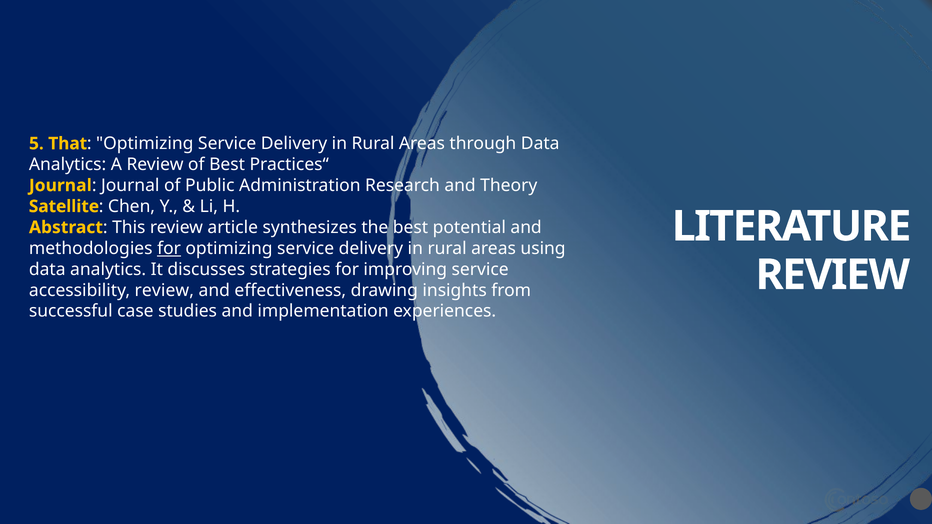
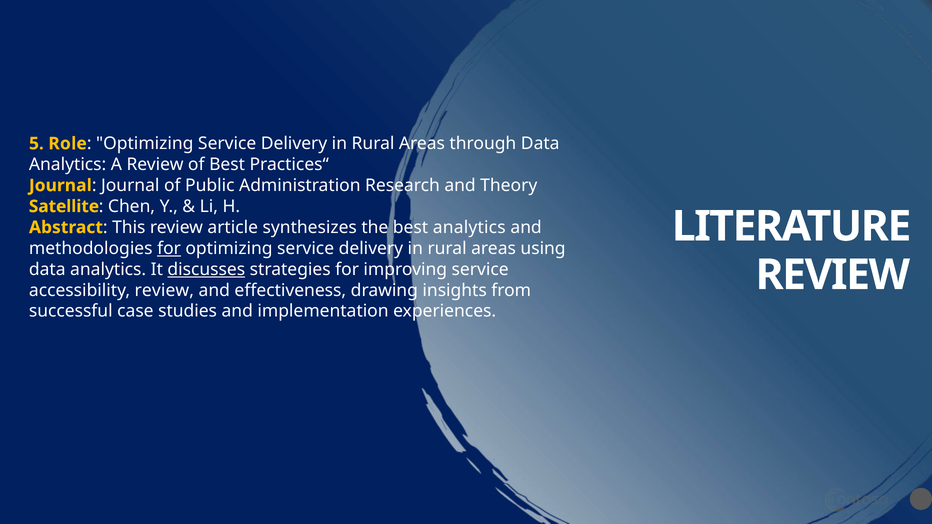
That: That -> Role
best potential: potential -> analytics
discusses underline: none -> present
